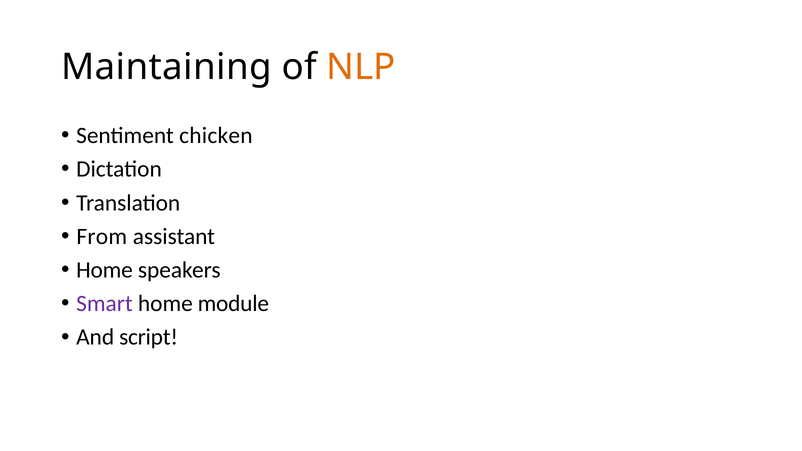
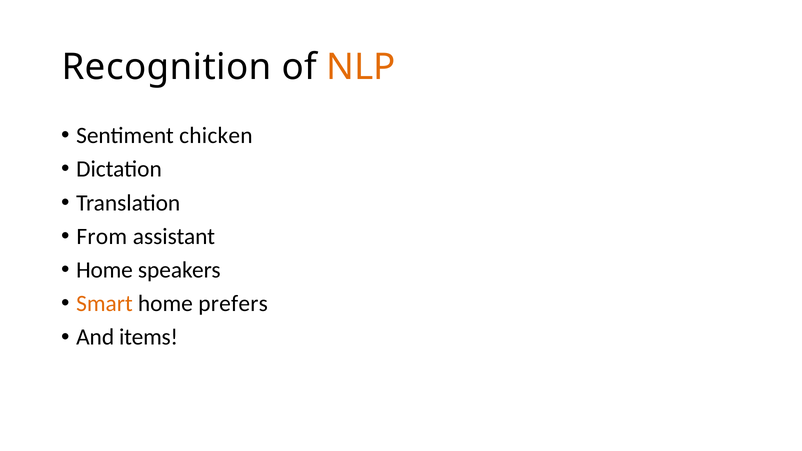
Maintaining: Maintaining -> Recognition
Smart colour: purple -> orange
module: module -> prefers
script: script -> items
